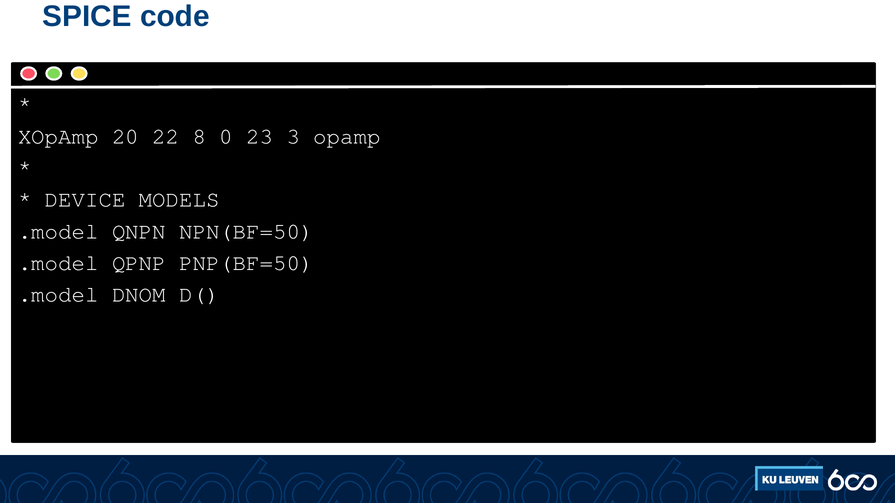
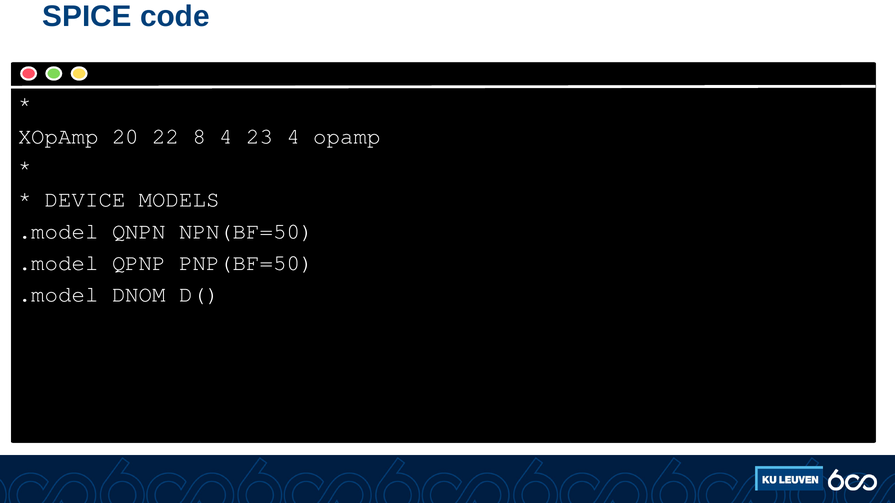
8 0: 0 -> 4
23 3: 3 -> 4
